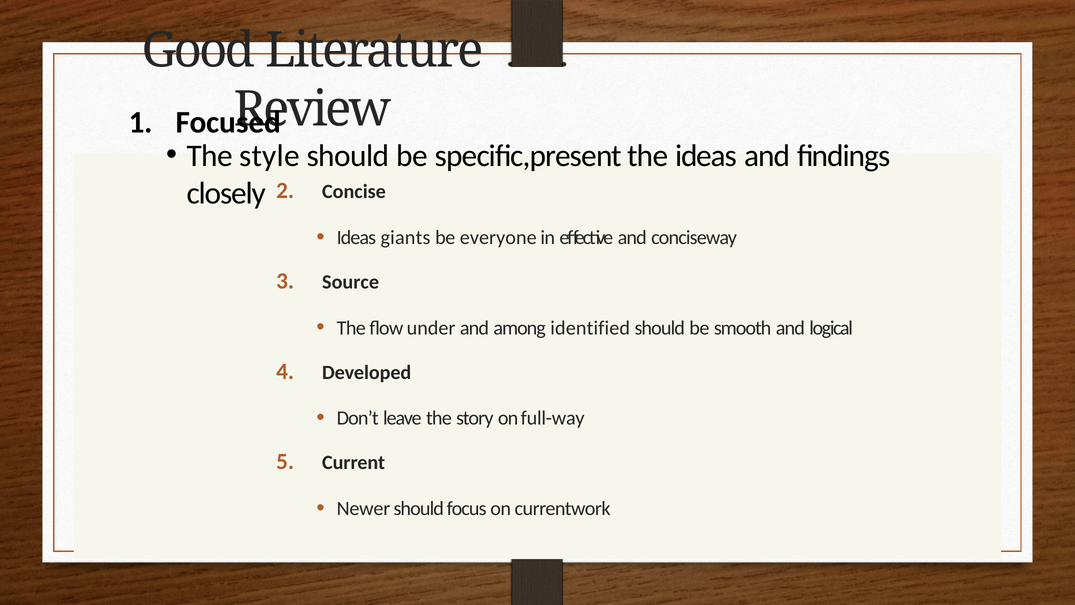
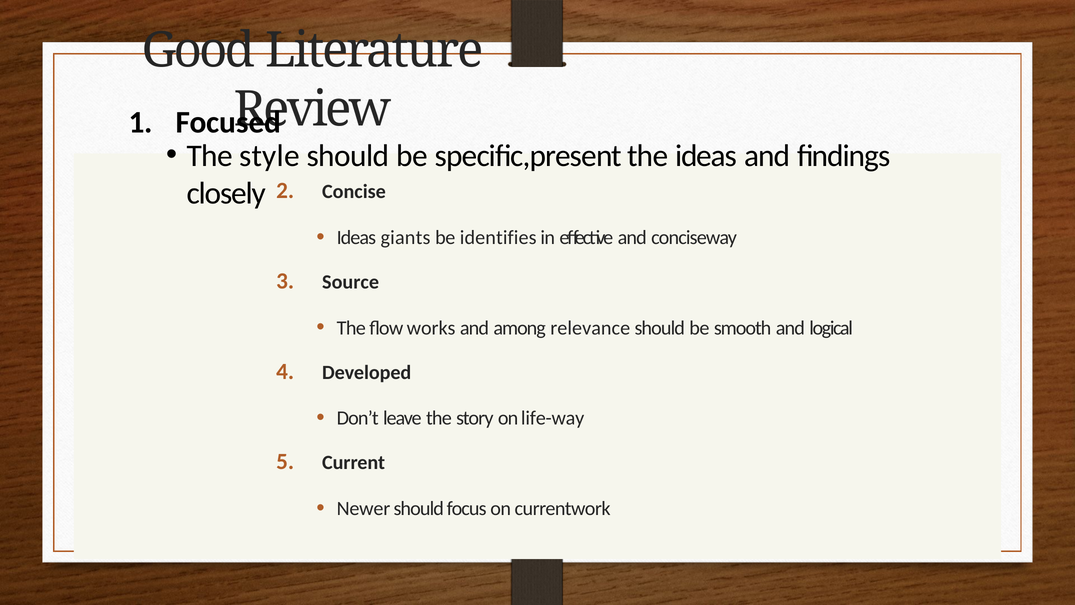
everyone: everyone -> identifies
under: under -> works
identified: identified -> relevance
full-way: full-way -> life-way
